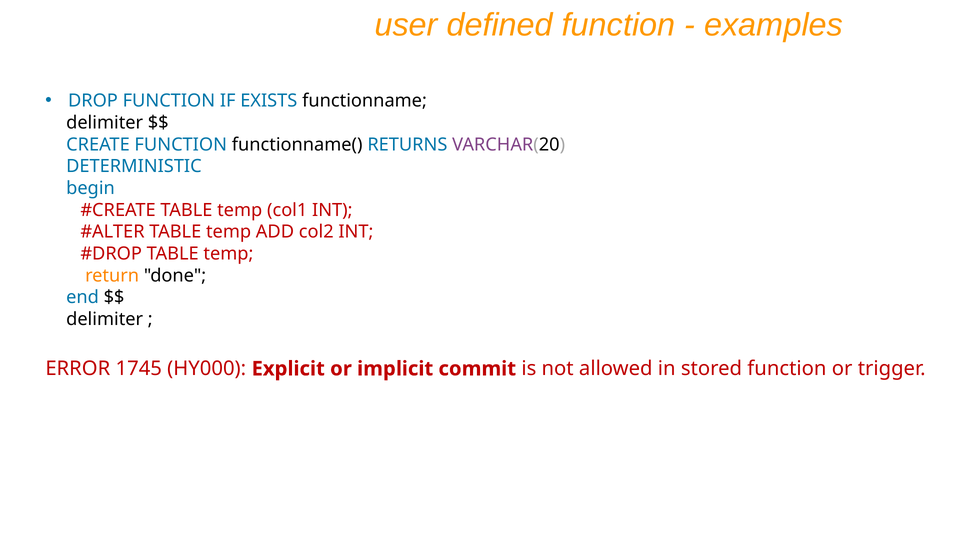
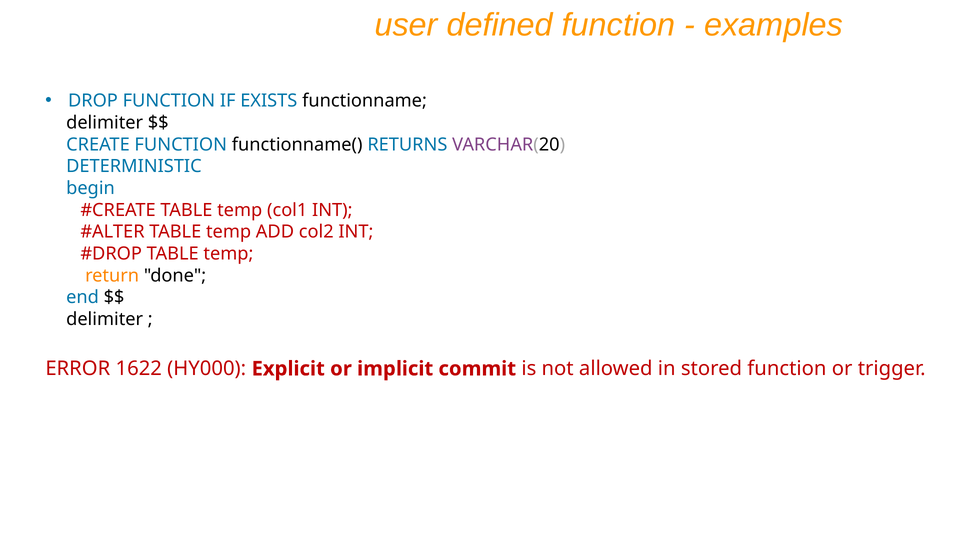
1745: 1745 -> 1622
